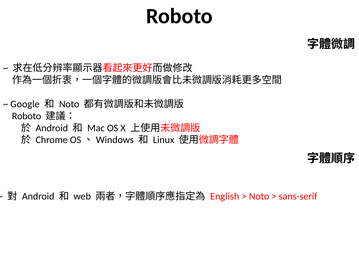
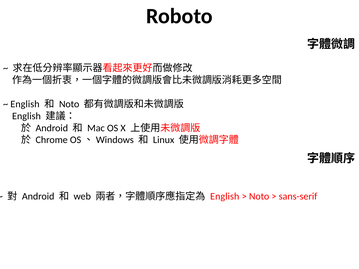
Google at (25, 104): Google -> English
Roboto at (27, 116): Roboto -> English
